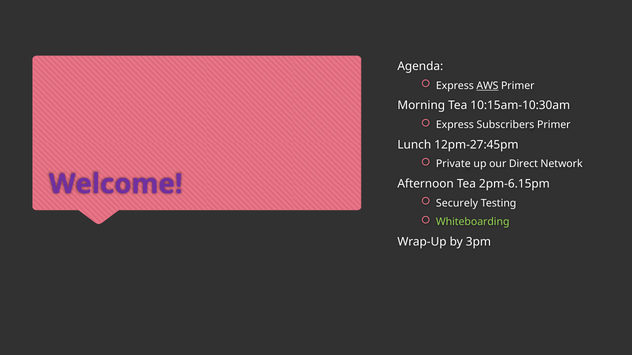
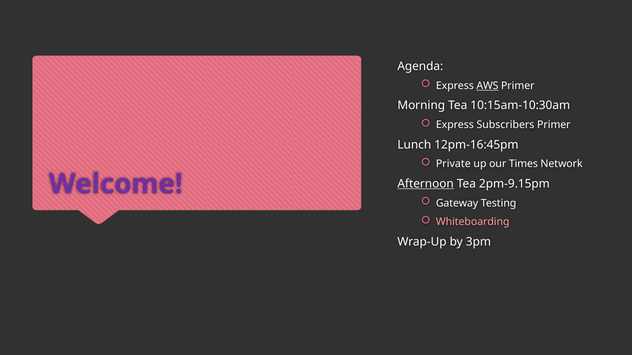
12pm-27:45pm: 12pm-27:45pm -> 12pm-16:45pm
Direct: Direct -> Times
Afternoon underline: none -> present
2pm-6.15pm: 2pm-6.15pm -> 2pm-9.15pm
Securely: Securely -> Gateway
Whiteboarding colour: light green -> pink
